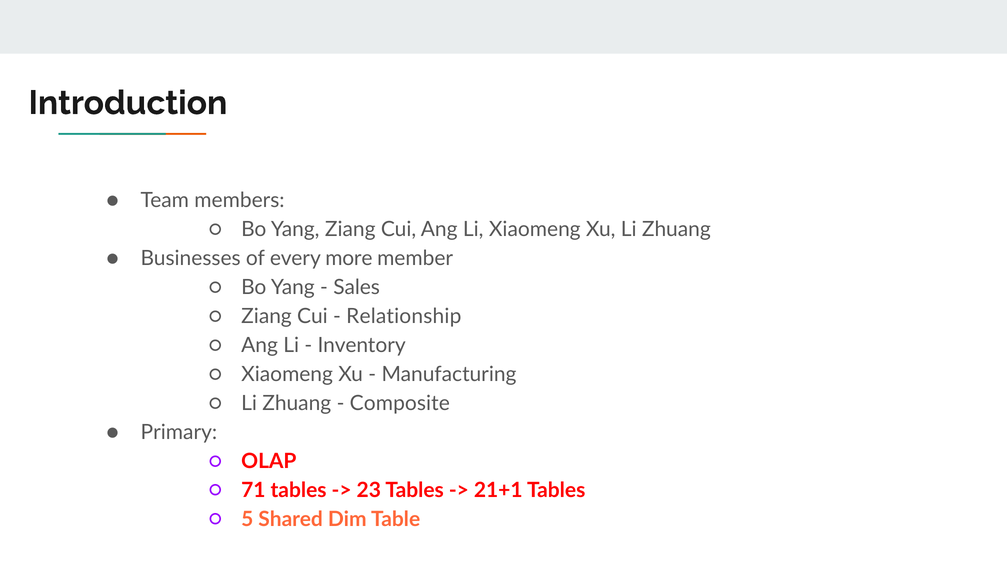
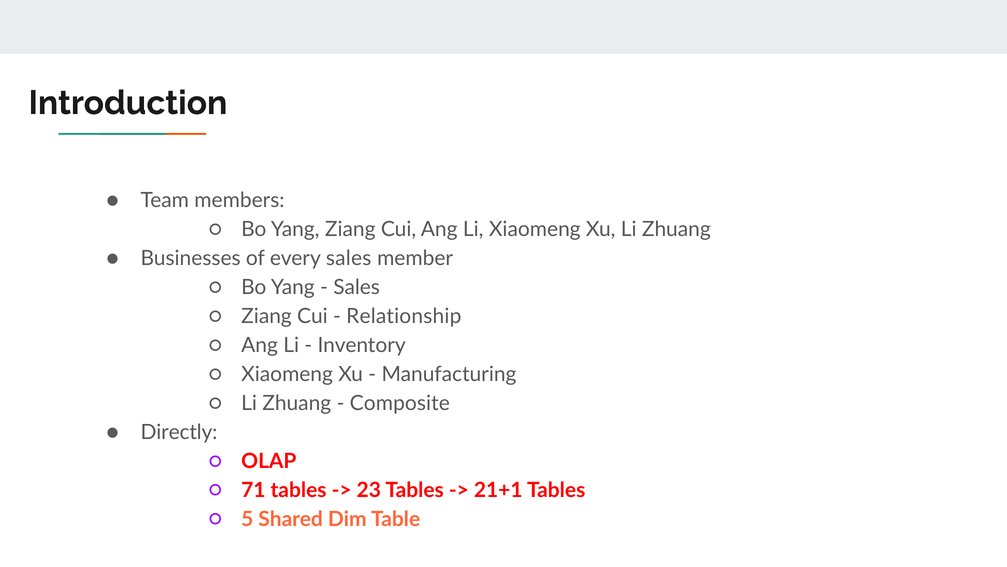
every more: more -> sales
Primary: Primary -> Directly
